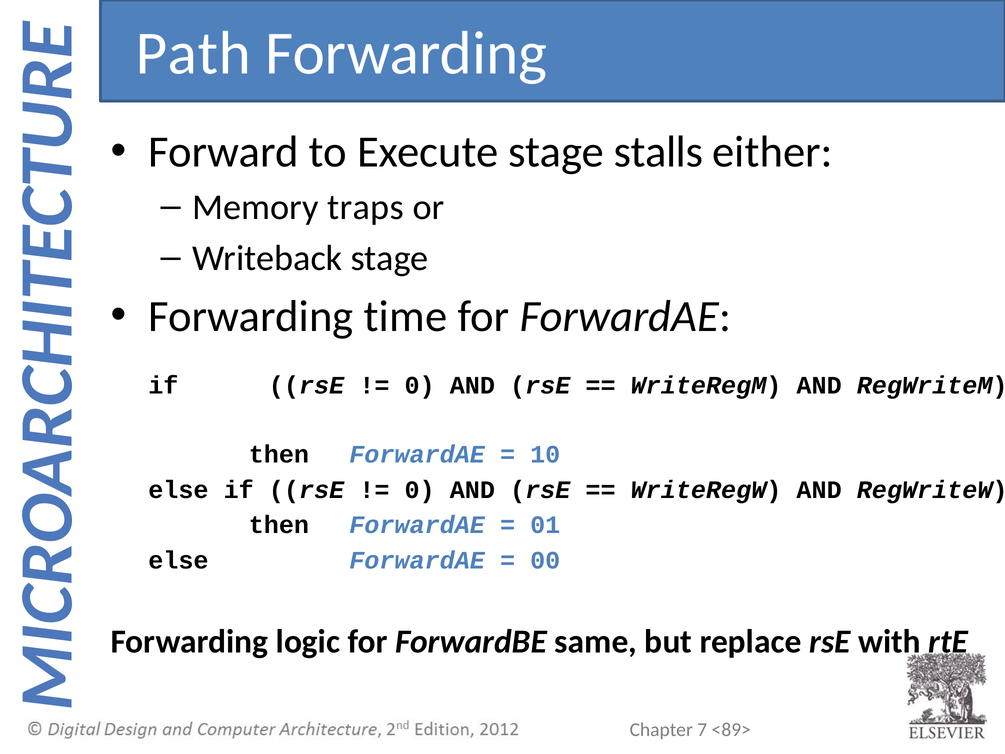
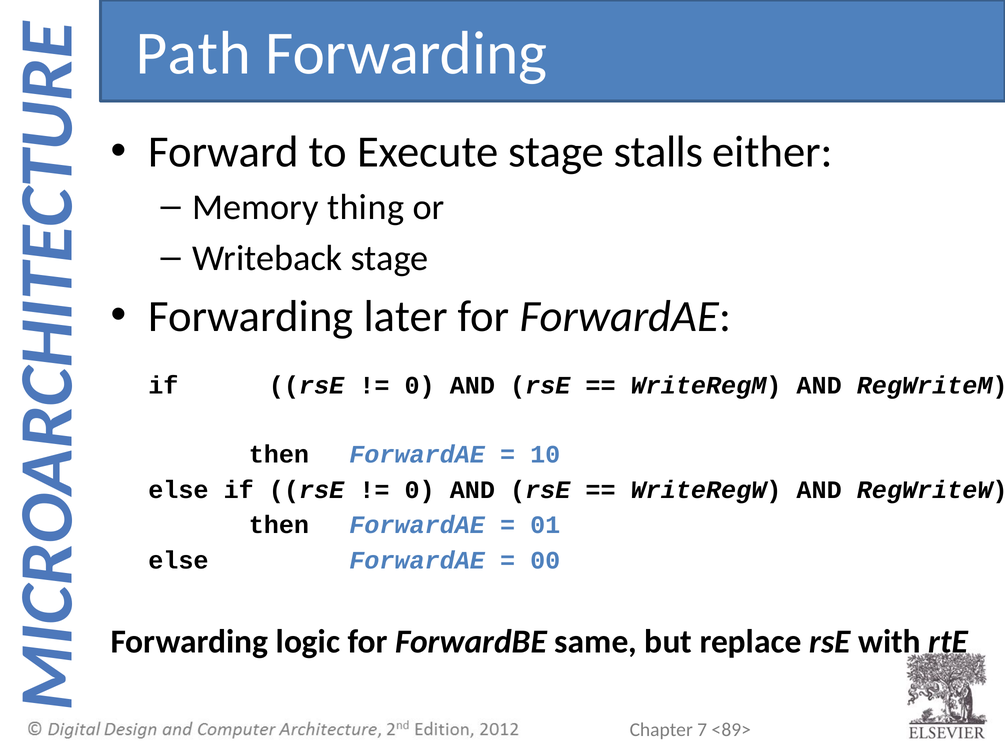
traps: traps -> thing
time: time -> later
